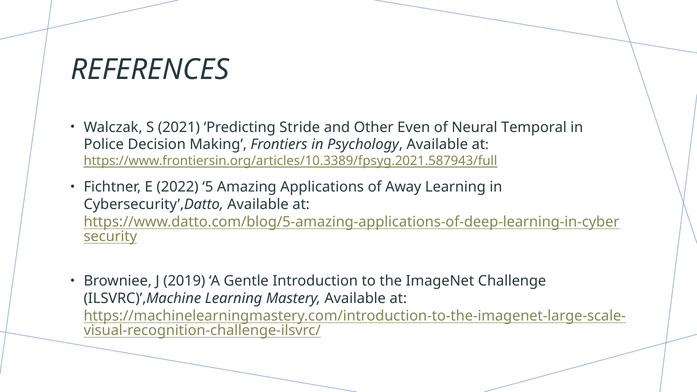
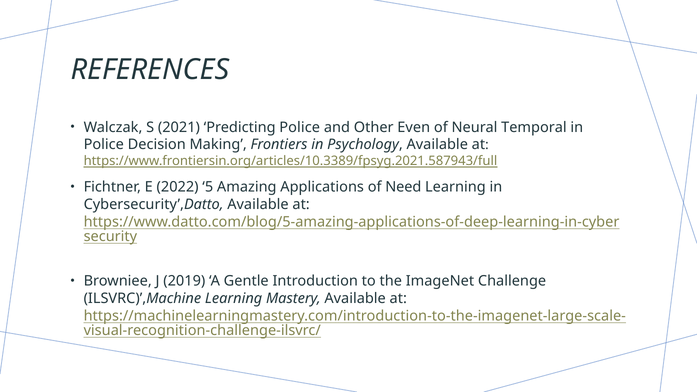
Predicting Stride: Stride -> Police
Away: Away -> Need
